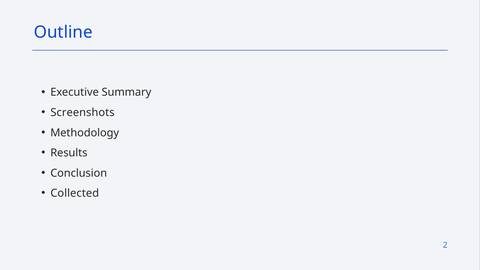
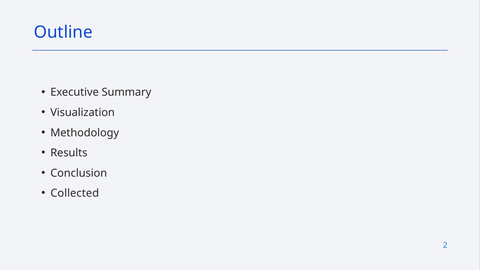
Screenshots: Screenshots -> Visualization
